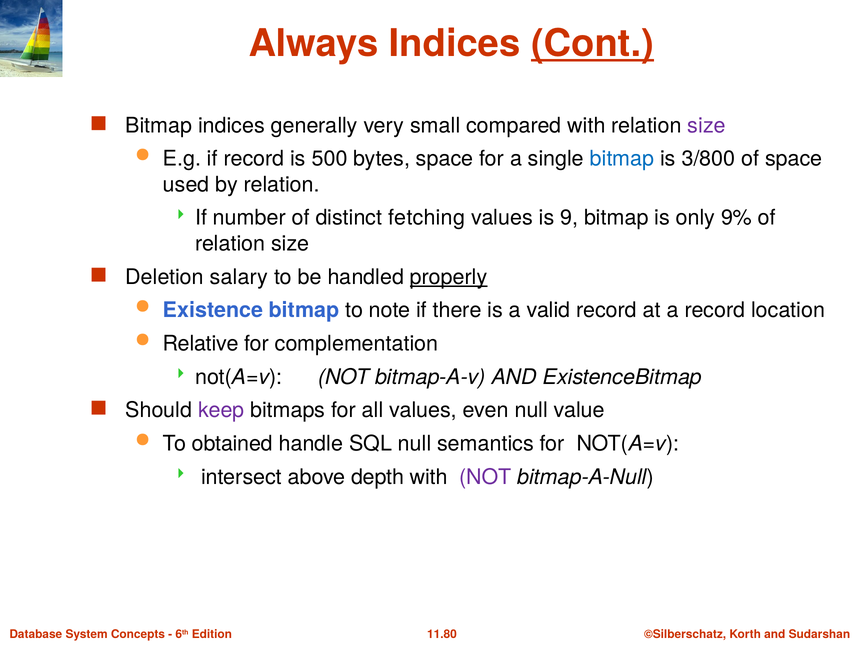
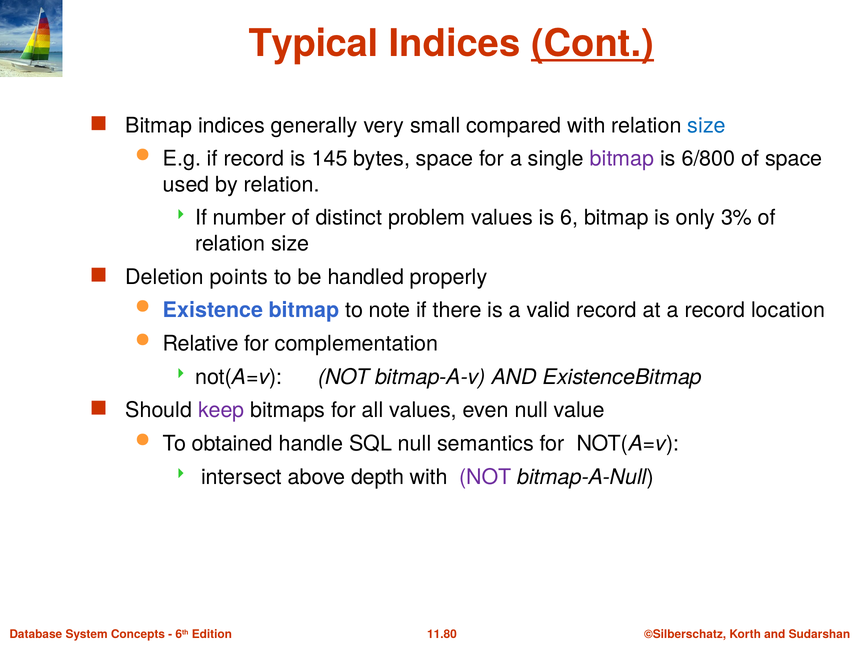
Always: Always -> Typical
size at (707, 125) colour: purple -> blue
500: 500 -> 145
bitmap at (622, 159) colour: blue -> purple
3/800: 3/800 -> 6/800
fetching: fetching -> problem
9: 9 -> 6
9%: 9% -> 3%
salary: salary -> points
properly underline: present -> none
